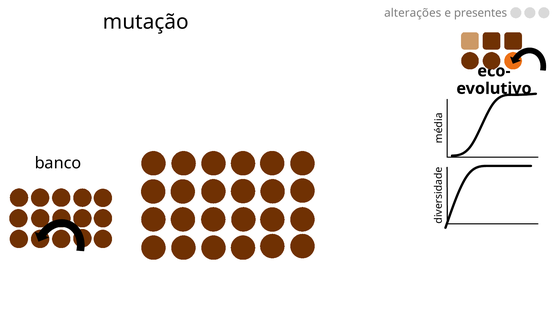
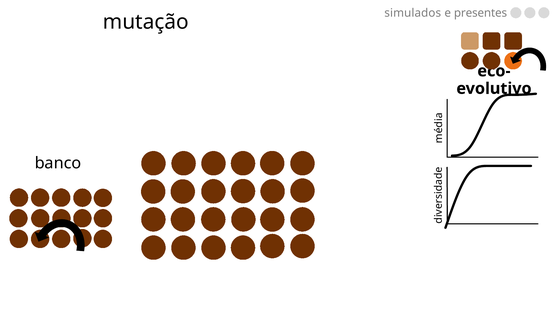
alterações: alterações -> simulados
